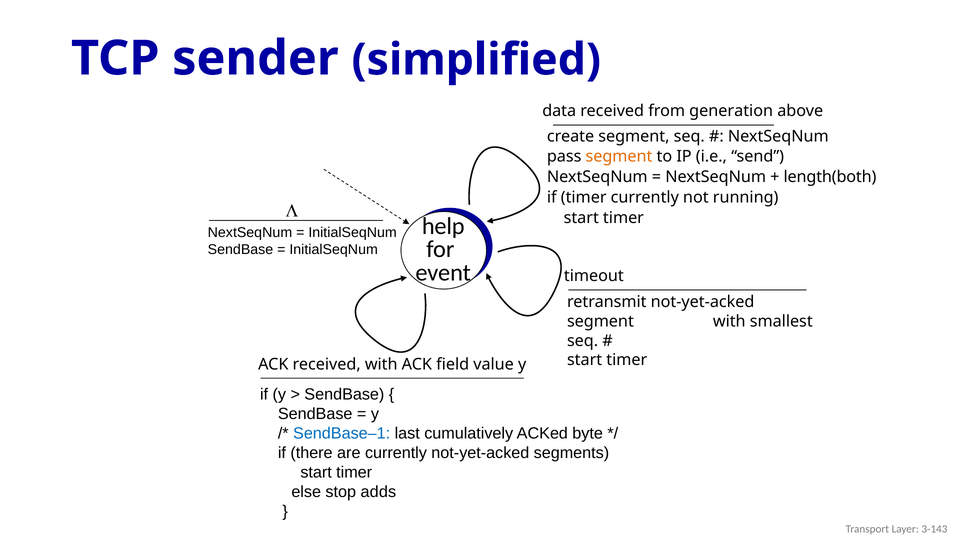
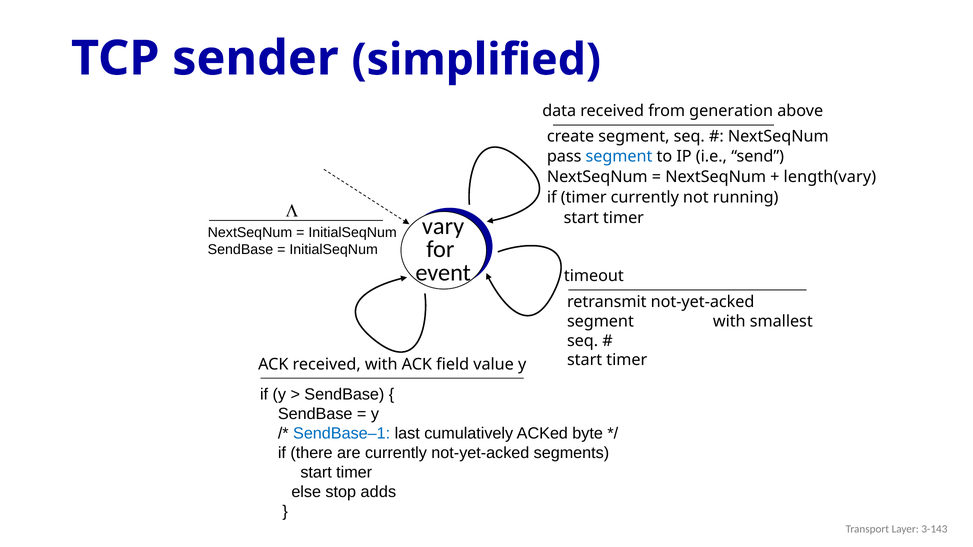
segment at (619, 157) colour: orange -> blue
length(both: length(both -> length(vary
help: help -> vary
